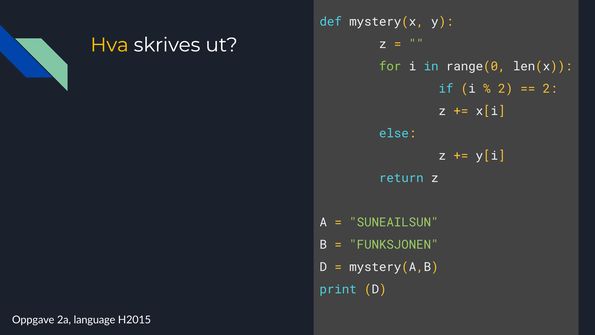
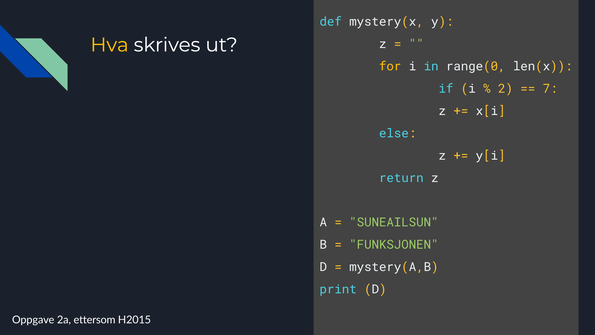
for colour: light green -> yellow
2 at (550, 89): 2 -> 7
language: language -> ettersom
